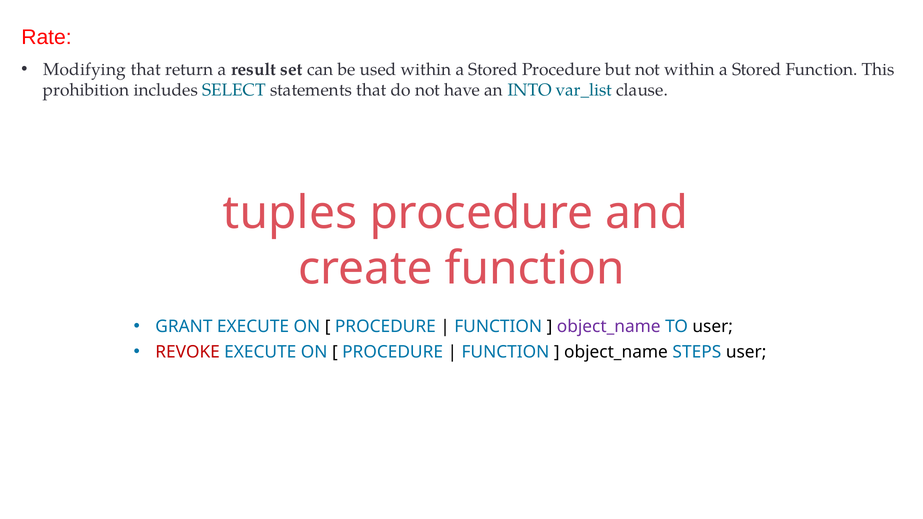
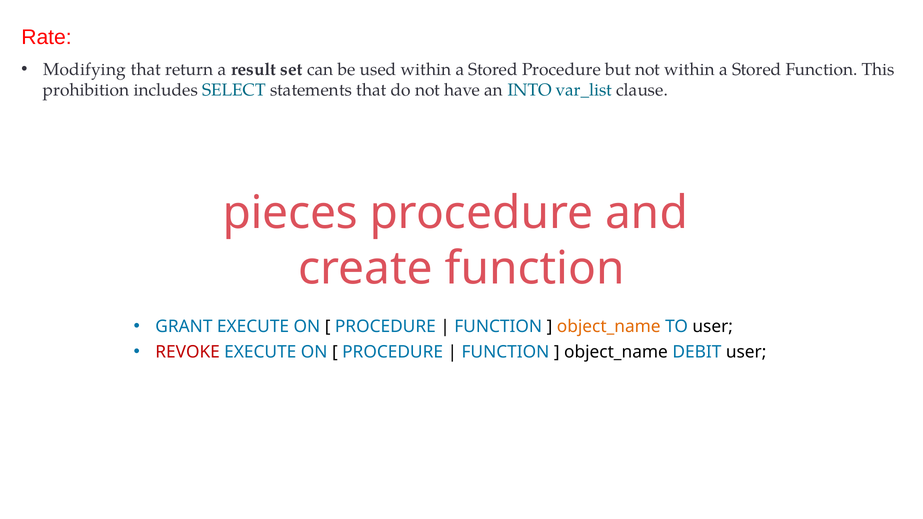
tuples: tuples -> pieces
object_name at (609, 327) colour: purple -> orange
STEPS: STEPS -> DEBIT
